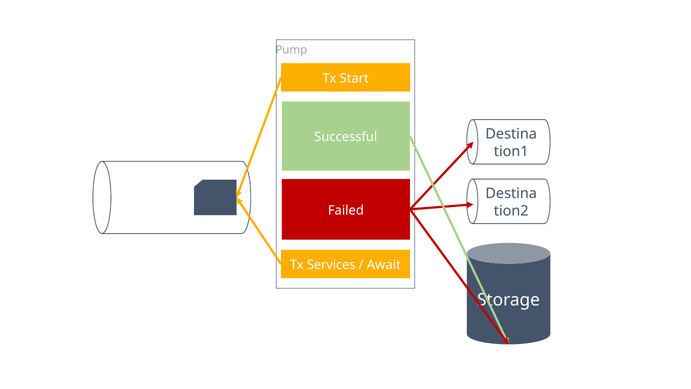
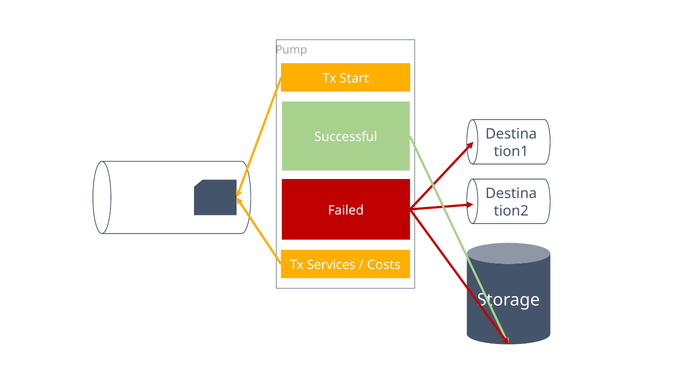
Await: Await -> Costs
